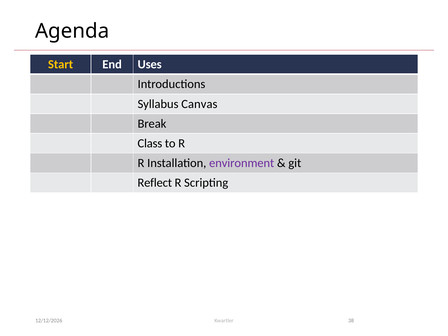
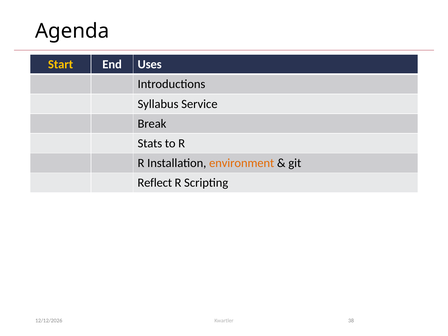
Canvas: Canvas -> Service
Class: Class -> Stats
environment colour: purple -> orange
